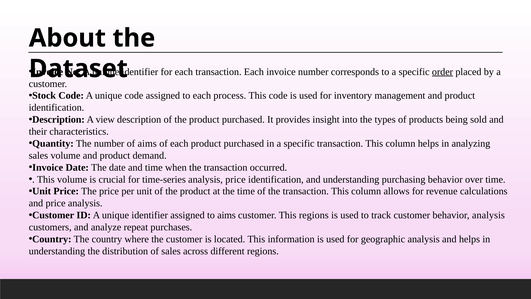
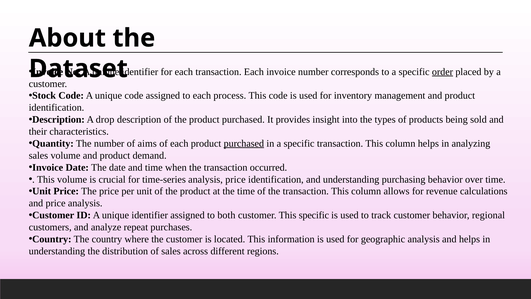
view: view -> drop
purchased at (244, 143) underline: none -> present
to aims: aims -> both
This regions: regions -> specific
behavior analysis: analysis -> regional
